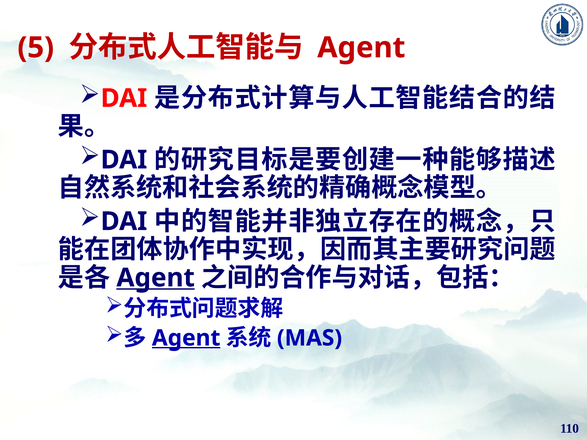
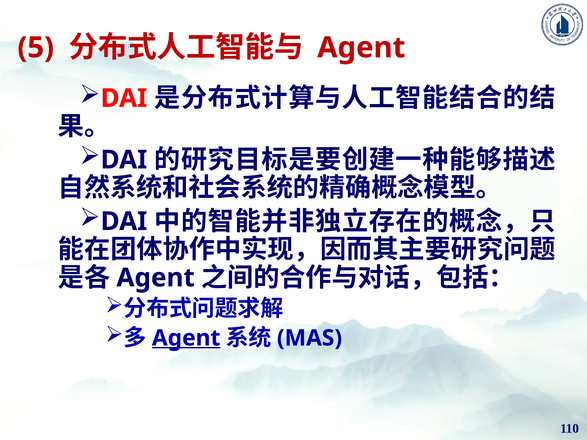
Agent at (156, 278) underline: present -> none
